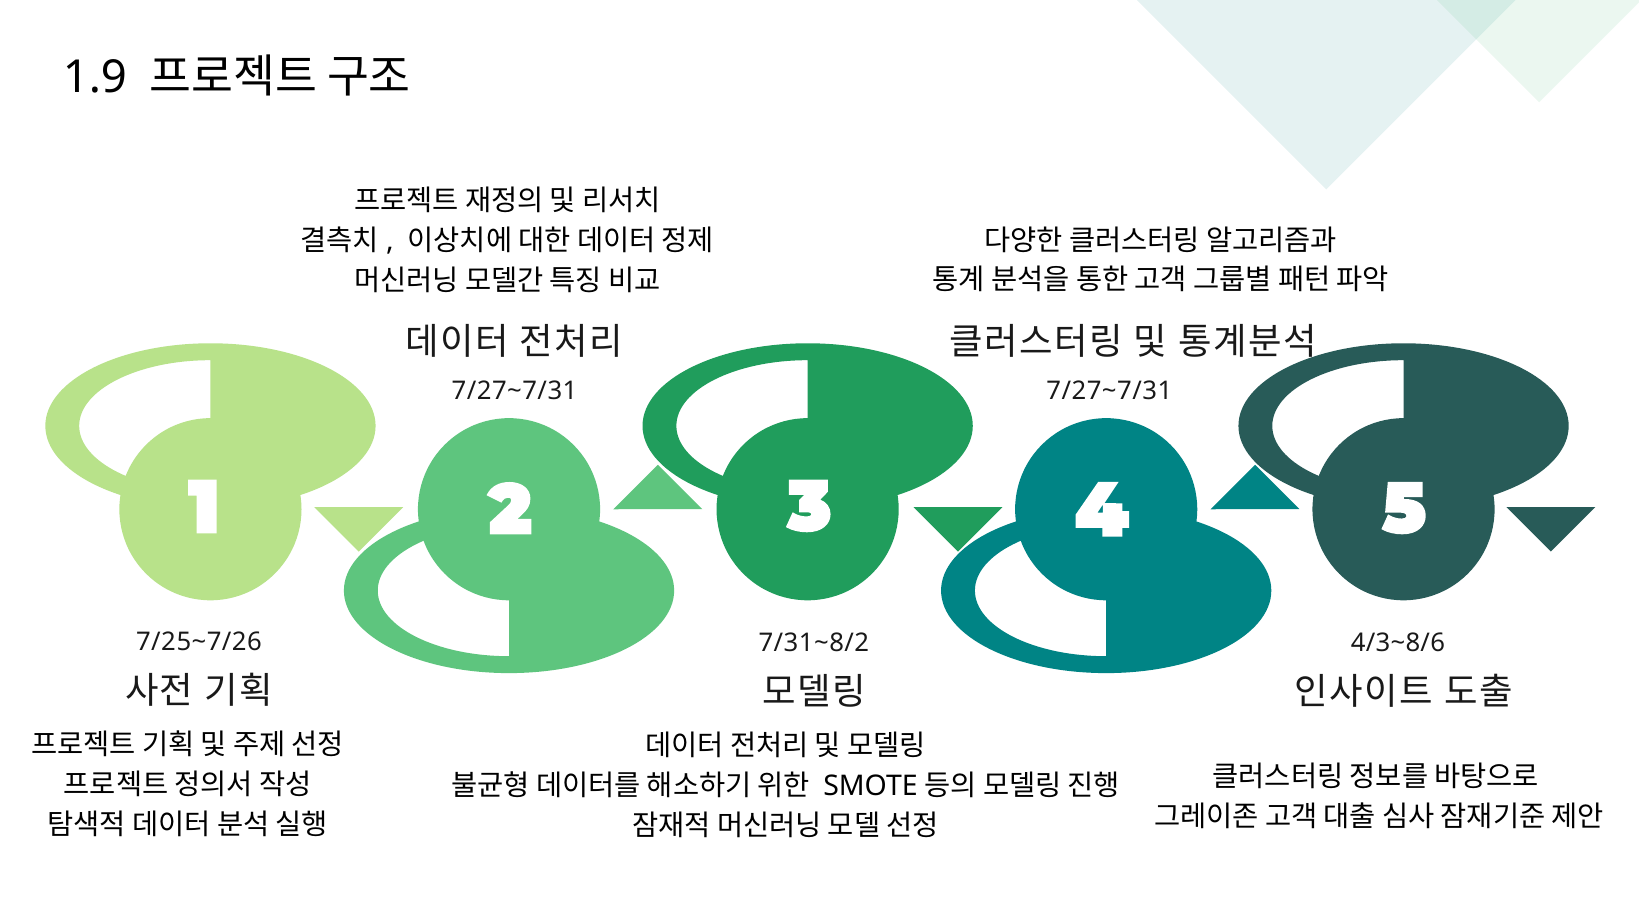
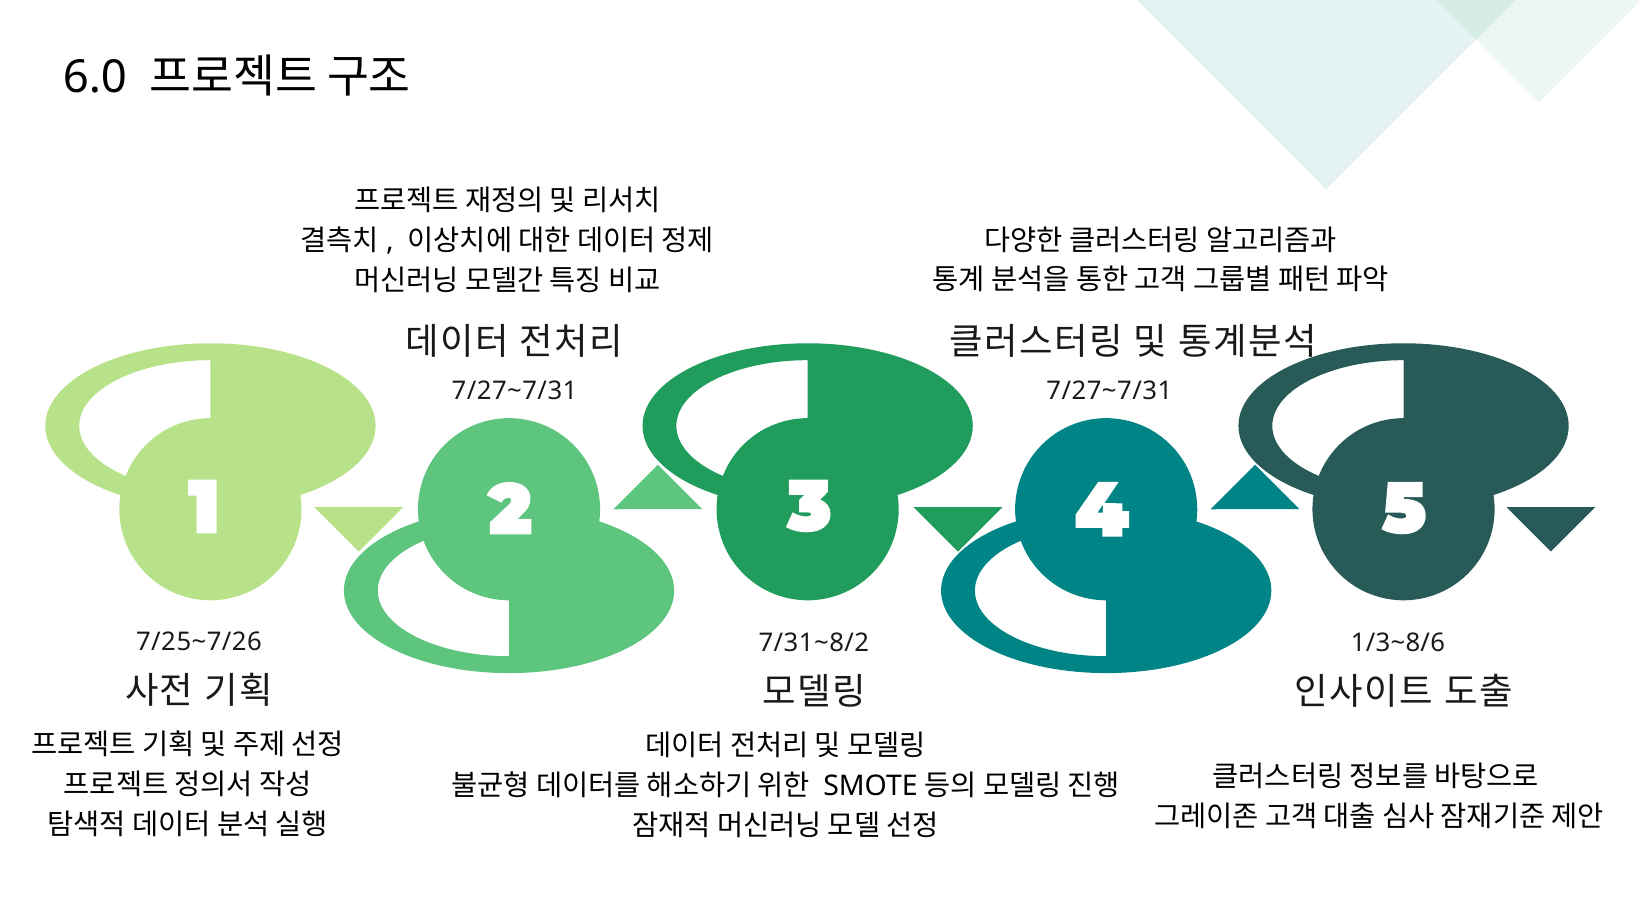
1.9: 1.9 -> 6.0
4/3~8/6: 4/3~8/6 -> 1/3~8/6
